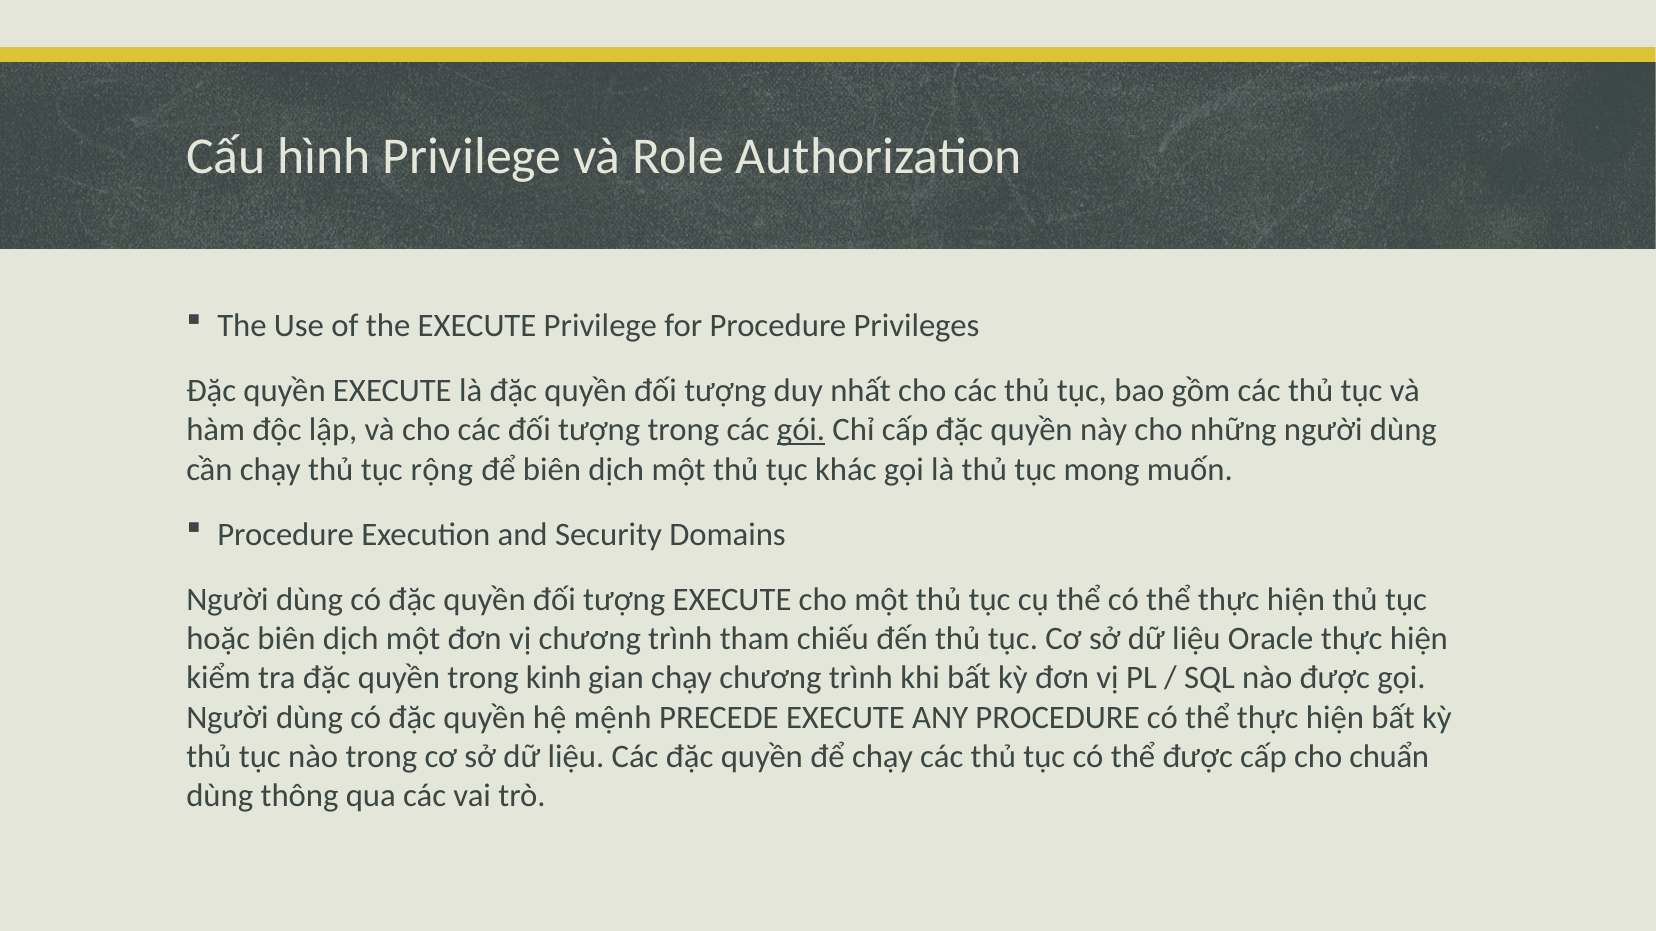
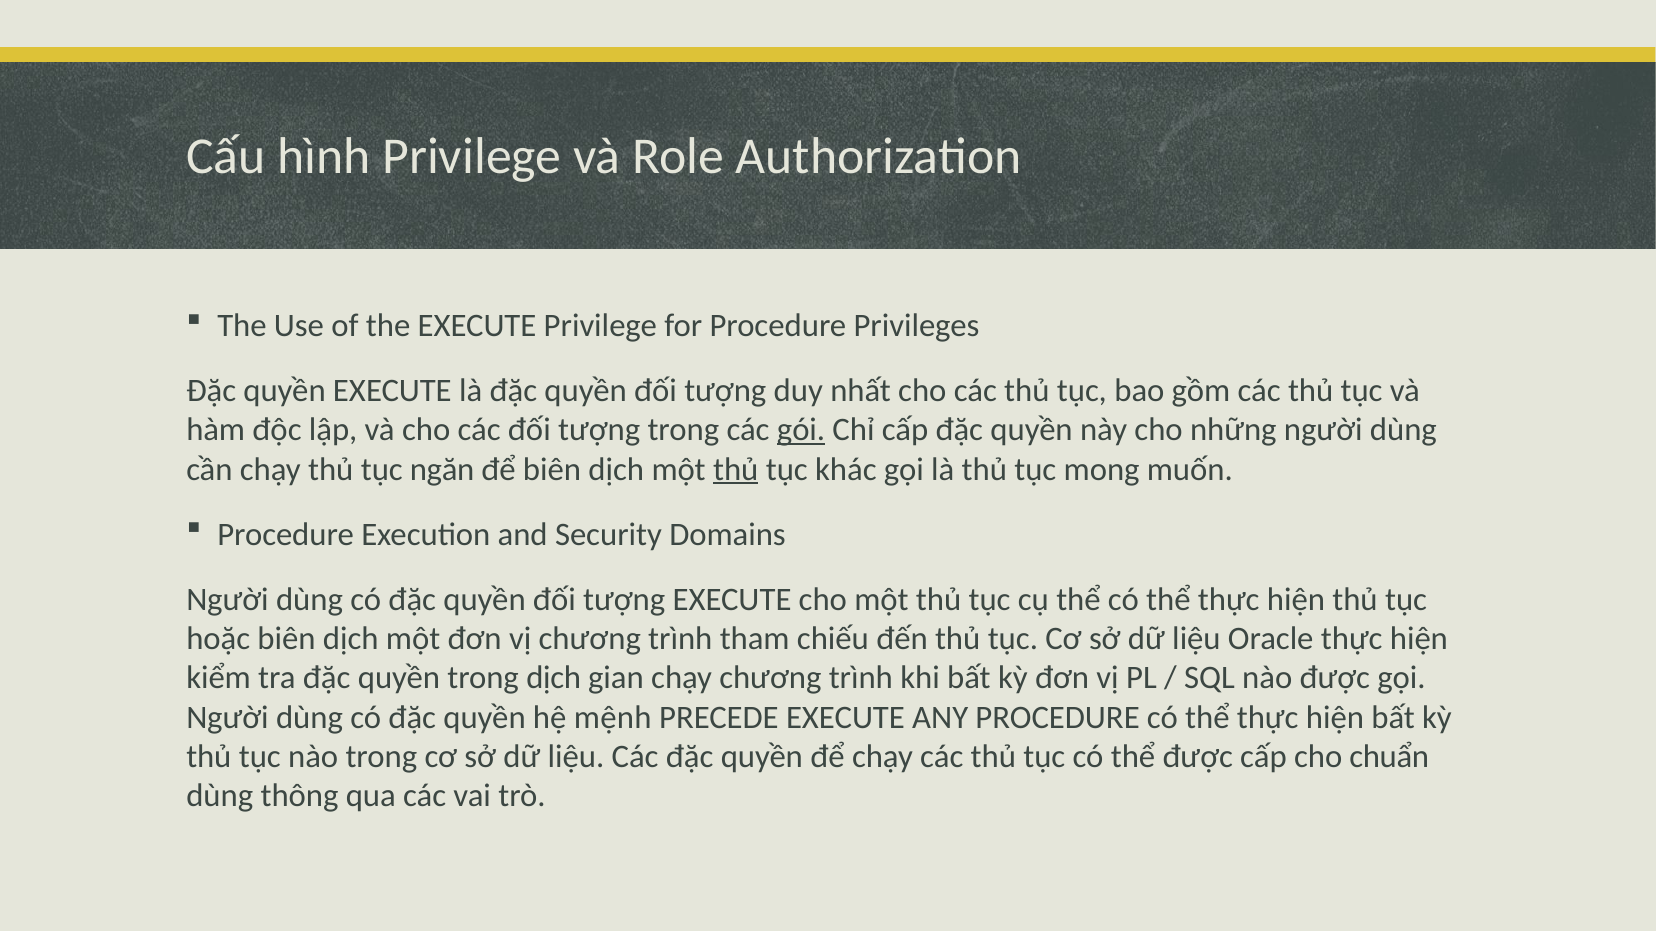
rộng: rộng -> ngăn
thủ at (736, 470) underline: none -> present
trong kinh: kinh -> dịch
